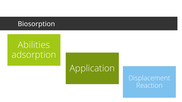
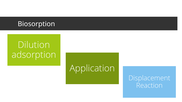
Abilities: Abilities -> Dilution
